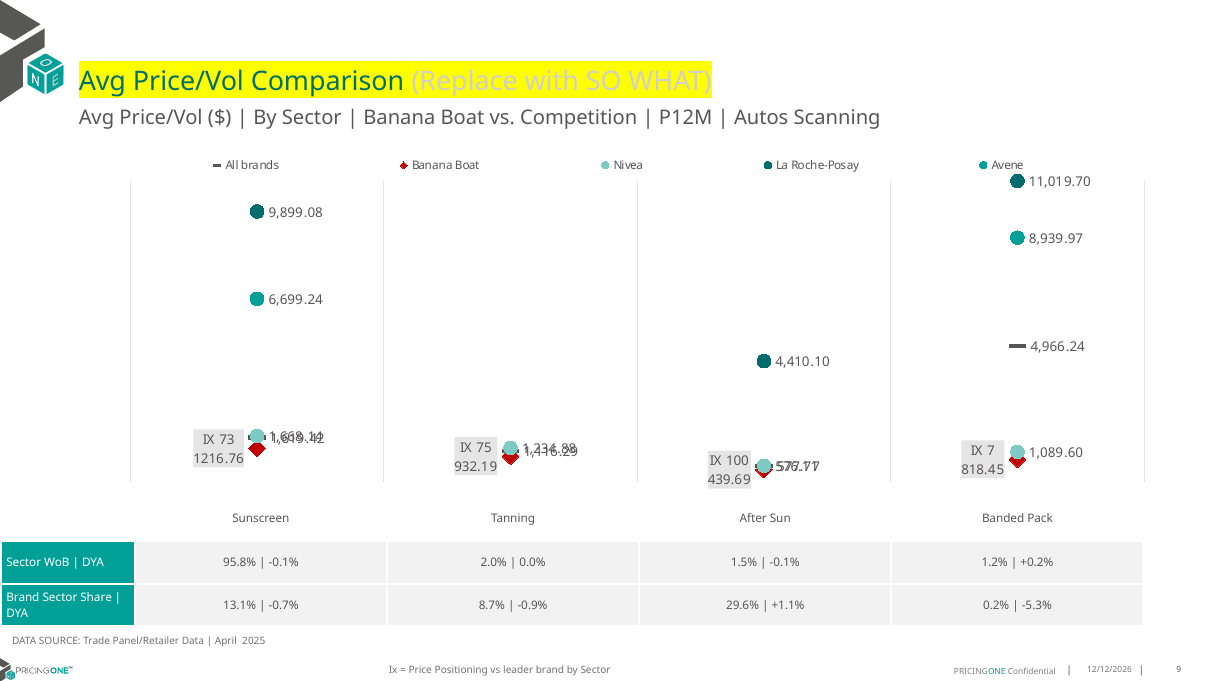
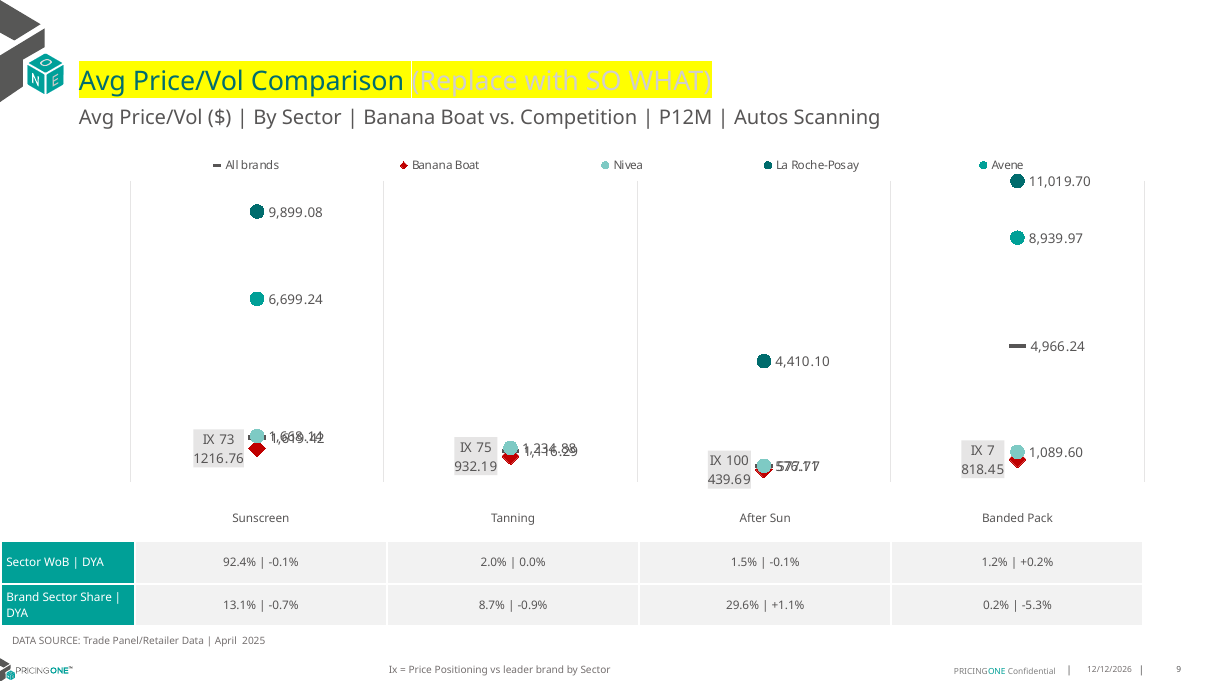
95.8%: 95.8% -> 92.4%
